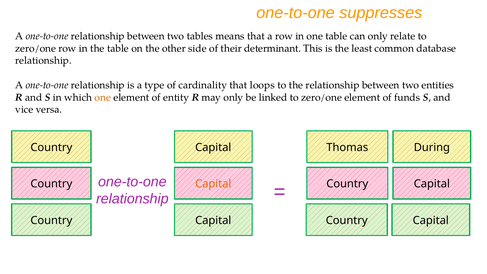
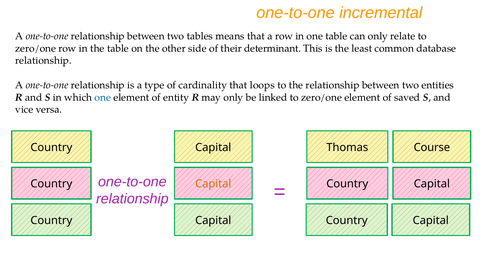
suppresses: suppresses -> incremental
one at (103, 97) colour: orange -> blue
funds: funds -> saved
During: During -> Course
